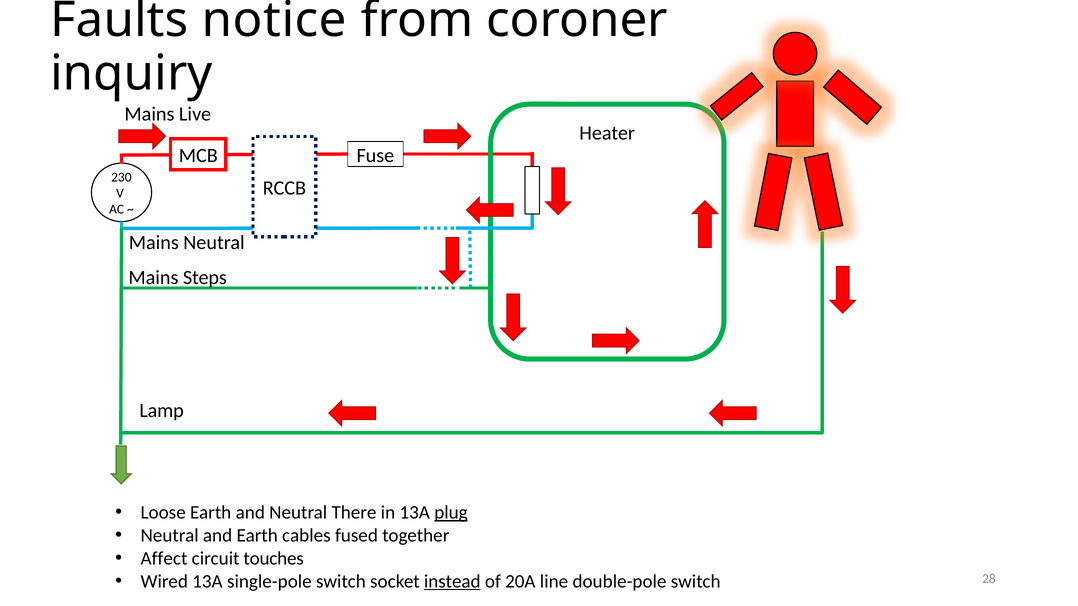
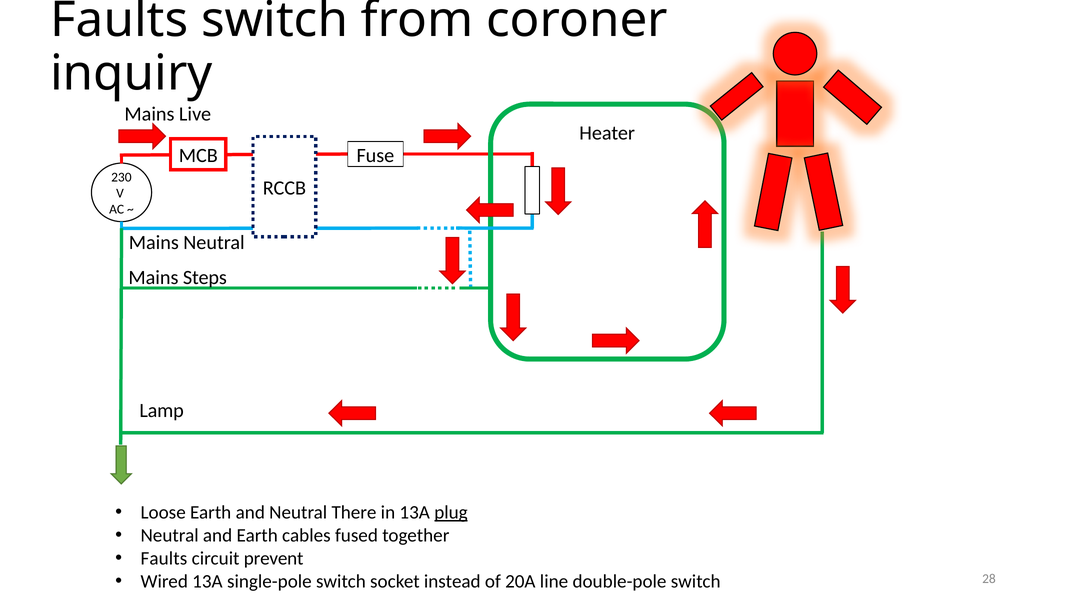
Faults notice: notice -> switch
Affect at (164, 559): Affect -> Faults
touches: touches -> prevent
instead underline: present -> none
